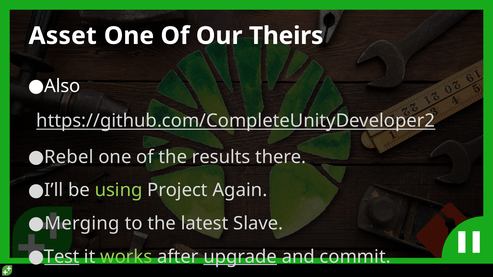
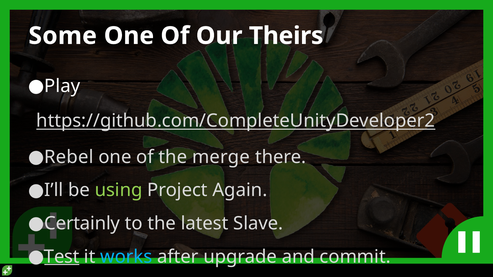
Asset: Asset -> Some
Also: Also -> Play
results: results -> merge
Merging: Merging -> Certainly
works colour: light green -> light blue
upgrade underline: present -> none
